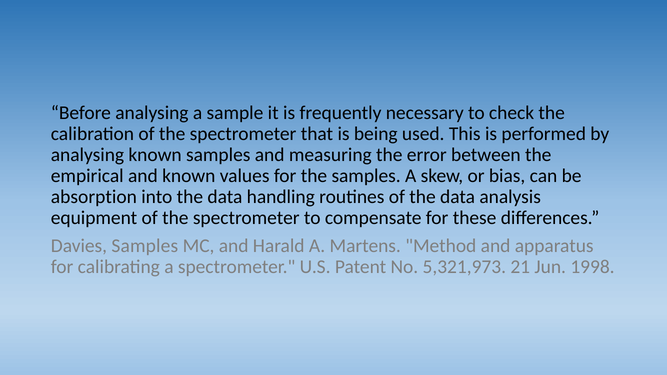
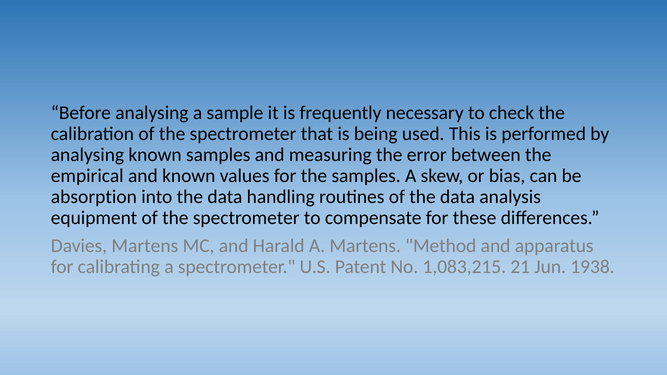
Davies Samples: Samples -> Martens
5,321,973: 5,321,973 -> 1,083,215
1998: 1998 -> 1938
